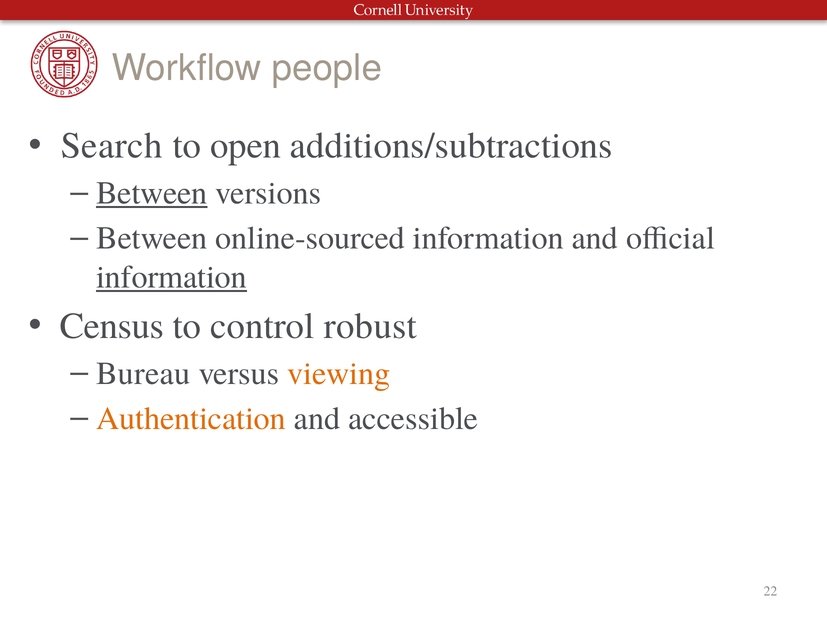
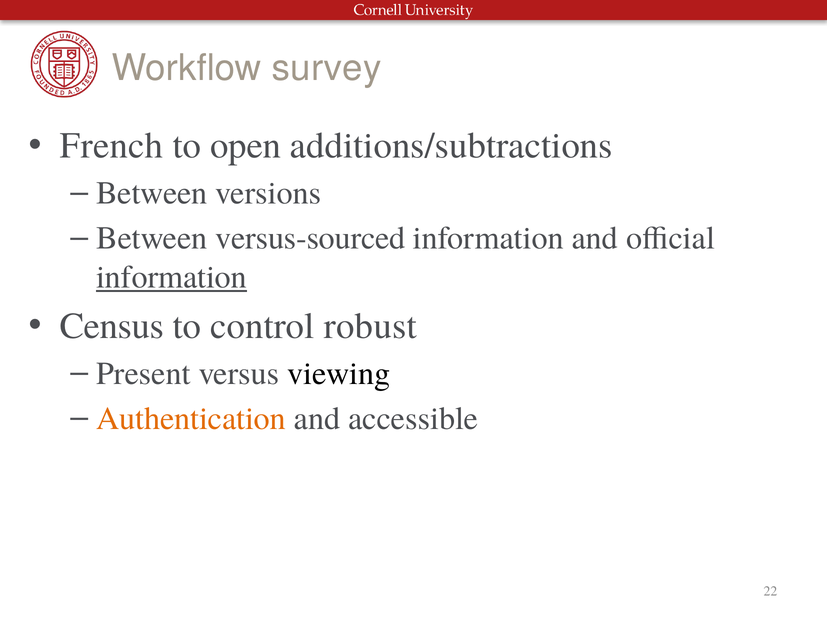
people: people -> survey
Search: Search -> French
Between at (152, 193) underline: present -> none
online-sourced: online-sourced -> versus-sourced
Bureau: Bureau -> Present
viewing colour: orange -> black
